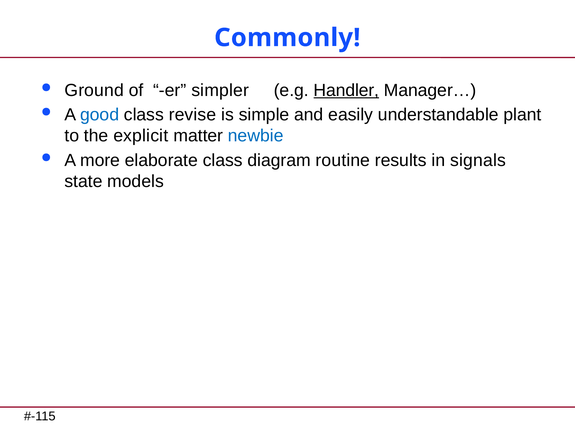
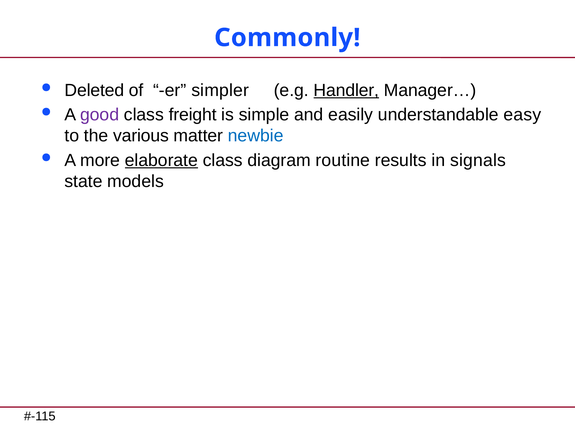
Ground: Ground -> Deleted
good colour: blue -> purple
revise: revise -> freight
plant: plant -> easy
explicit: explicit -> various
elaborate underline: none -> present
